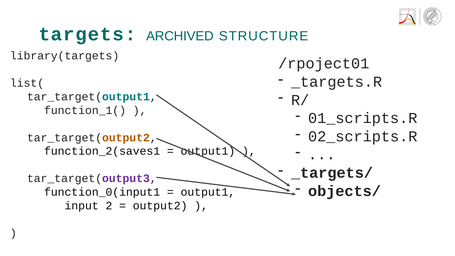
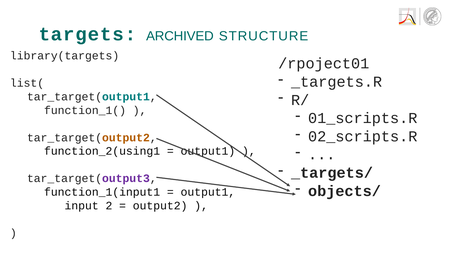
function_2(saves1: function_2(saves1 -> function_2(using1
function_0(input1: function_0(input1 -> function_1(input1
